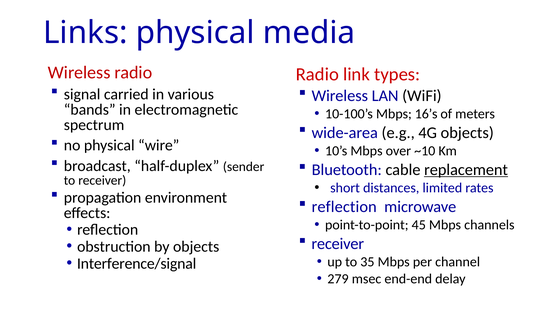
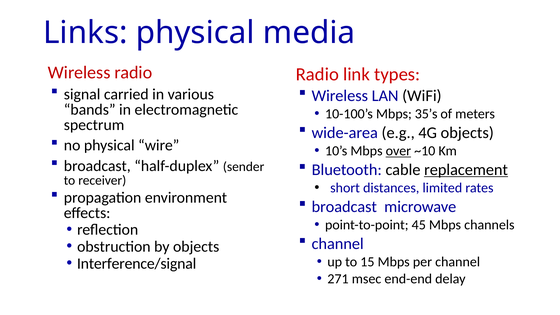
16’s: 16’s -> 35’s
over underline: none -> present
reflection at (344, 207): reflection -> broadcast
receiver at (338, 244): receiver -> channel
35: 35 -> 15
279: 279 -> 271
